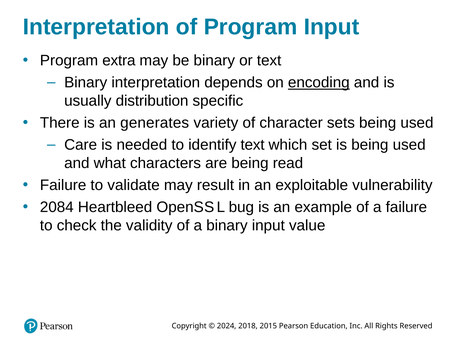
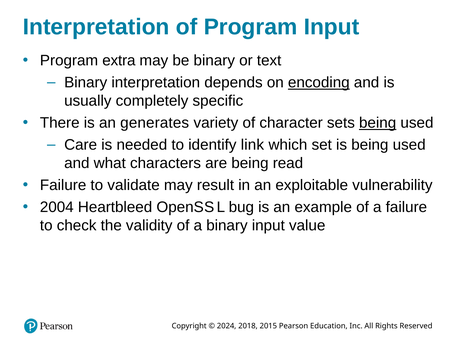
distribution: distribution -> completely
being at (378, 123) underline: none -> present
identify text: text -> link
2084: 2084 -> 2004
